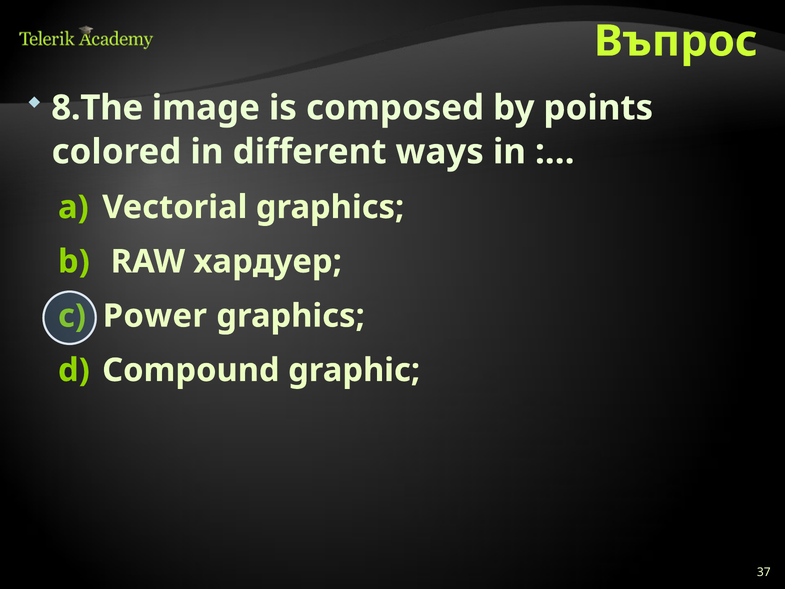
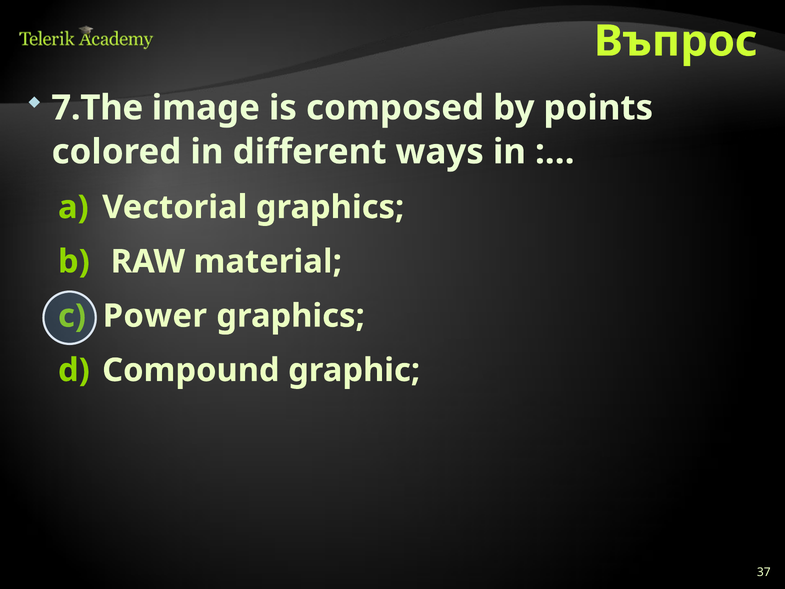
8.The: 8.The -> 7.The
хардуер: хардуер -> material
